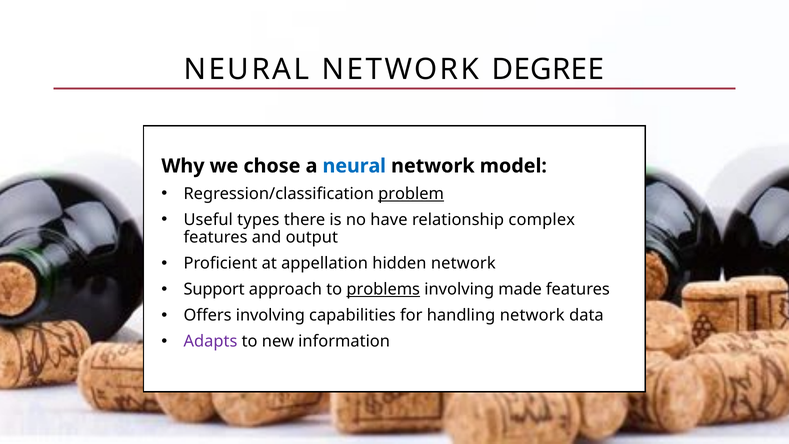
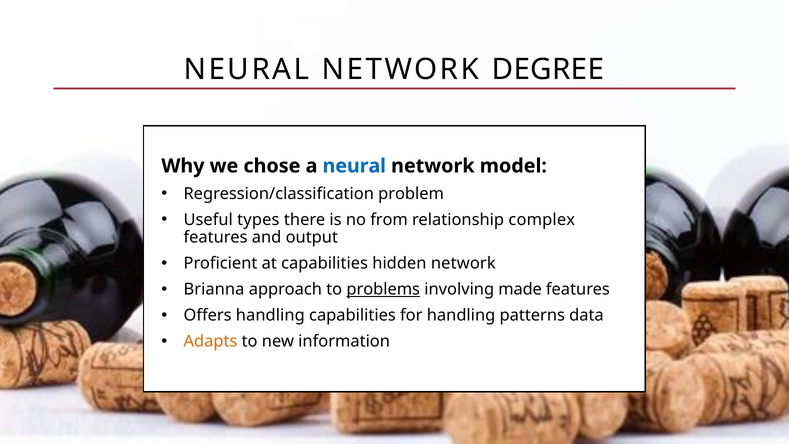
problem underline: present -> none
have: have -> from
at appellation: appellation -> capabilities
Support: Support -> Brianna
Offers involving: involving -> handling
handling network: network -> patterns
Adapts colour: purple -> orange
